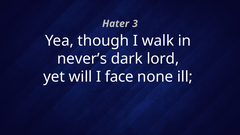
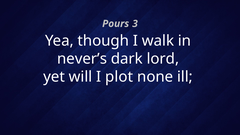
Hater: Hater -> Pours
face: face -> plot
